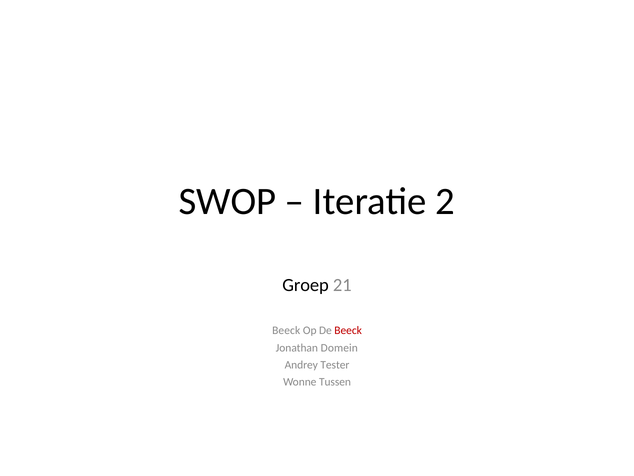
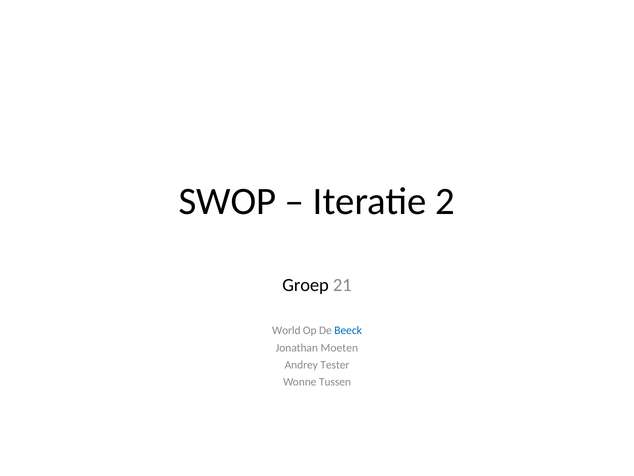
Beeck at (286, 330): Beeck -> World
Beeck at (348, 330) colour: red -> blue
Domein: Domein -> Moeten
